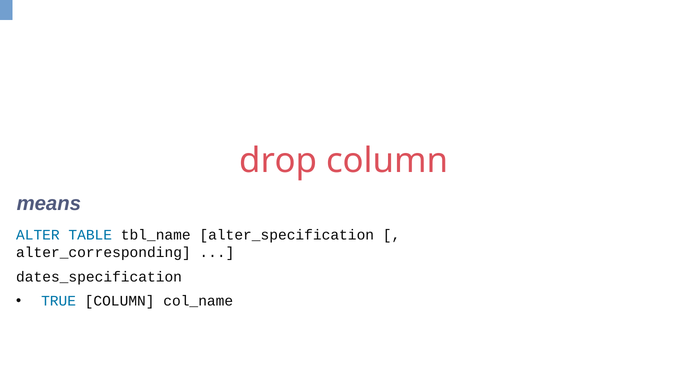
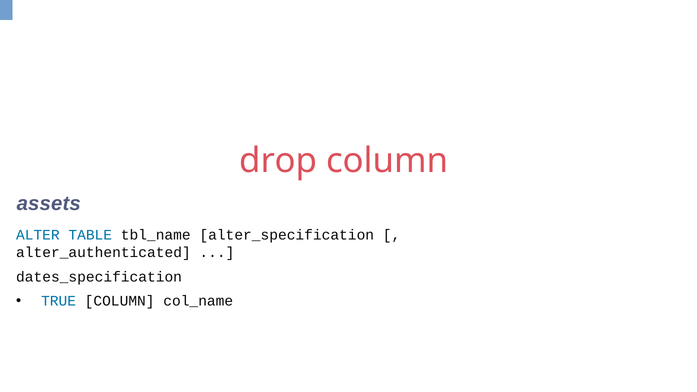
means: means -> assets
alter_corresponding: alter_corresponding -> alter_authenticated
